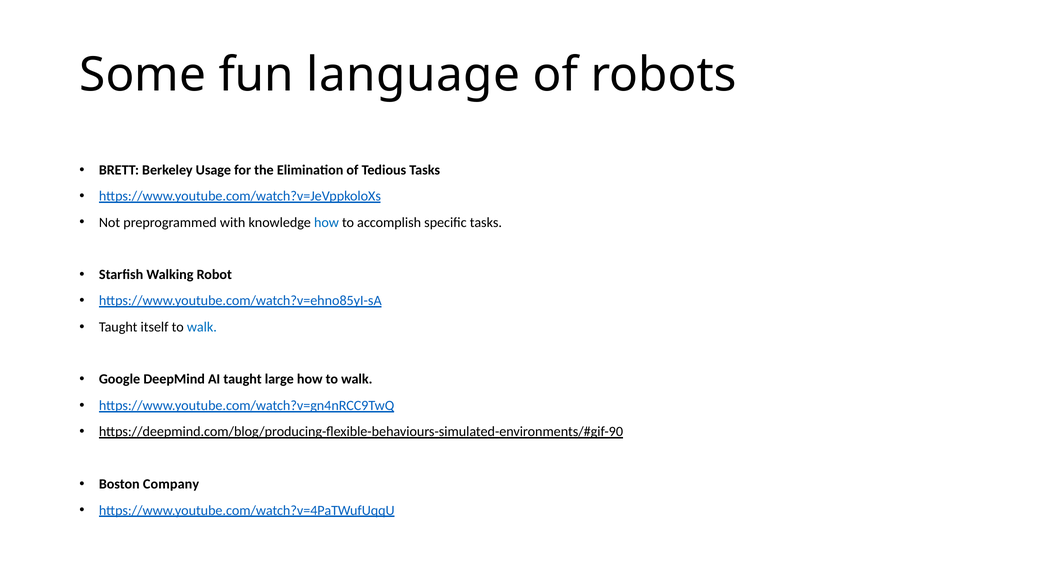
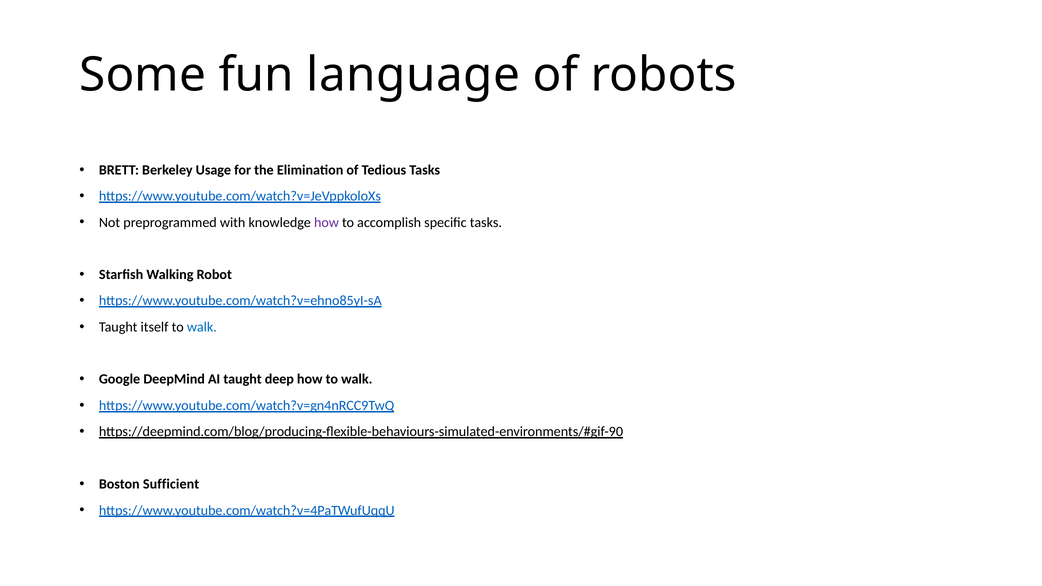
how at (326, 222) colour: blue -> purple
large: large -> deep
Company: Company -> Sufficient
